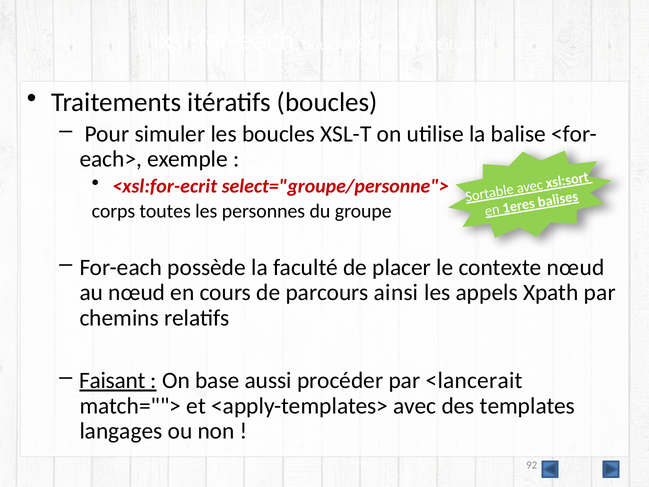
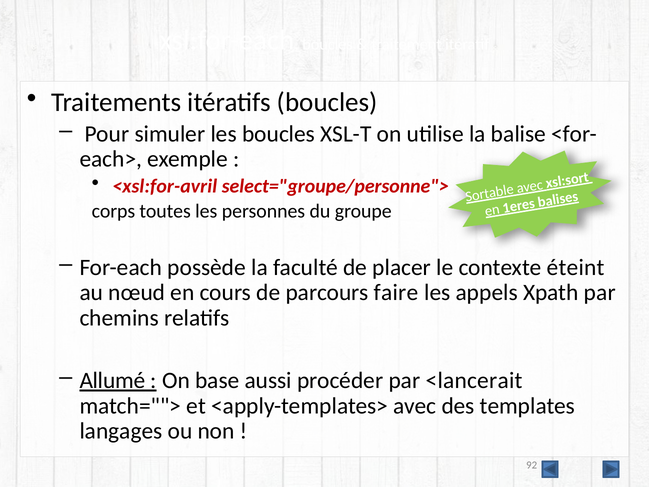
<xsl:for-ecrit: <xsl:for-ecrit -> <xsl:for-avril
contexte nœud: nœud -> éteint
ainsi: ainsi -> faire
Faisant: Faisant -> Allumé
